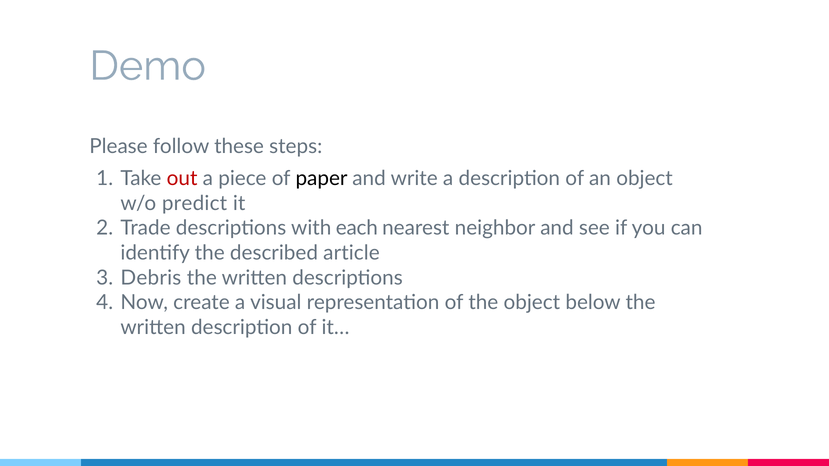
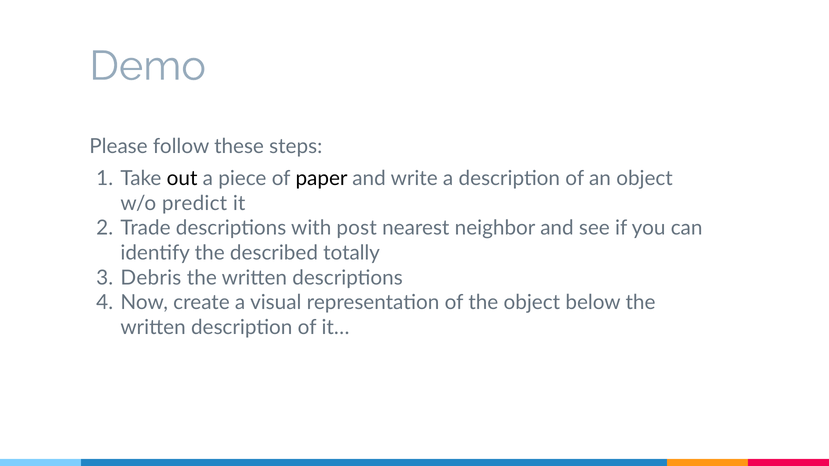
out colour: red -> black
each: each -> post
article: article -> totally
